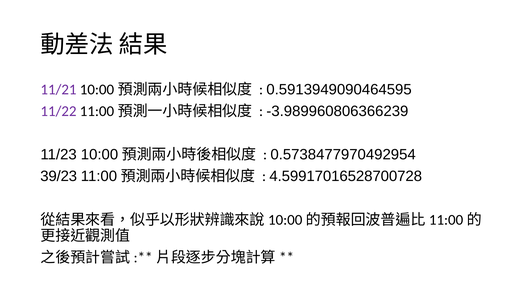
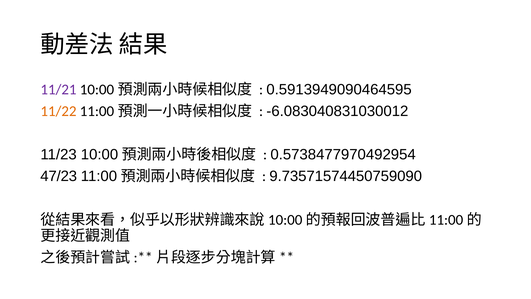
11/22 colour: purple -> orange
-3.989960806366239: -3.989960806366239 -> -6.083040831030012
39/23: 39/23 -> 47/23
4.59917016528700728: 4.59917016528700728 -> 9.73571574450759090
